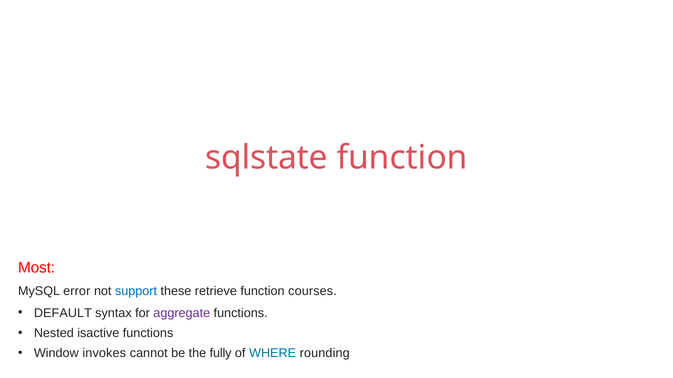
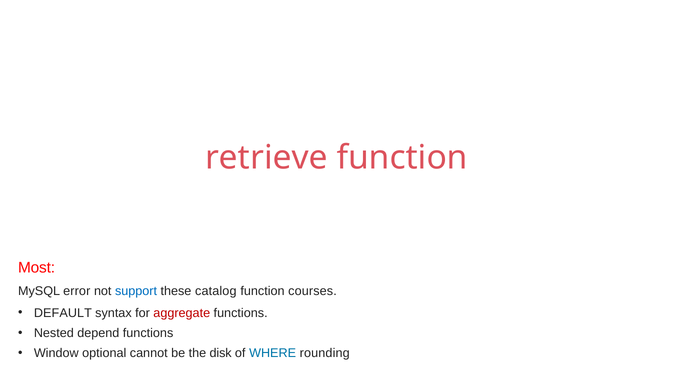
sqlstate: sqlstate -> retrieve
retrieve: retrieve -> catalog
aggregate colour: purple -> red
isactive: isactive -> depend
invokes: invokes -> optional
fully: fully -> disk
